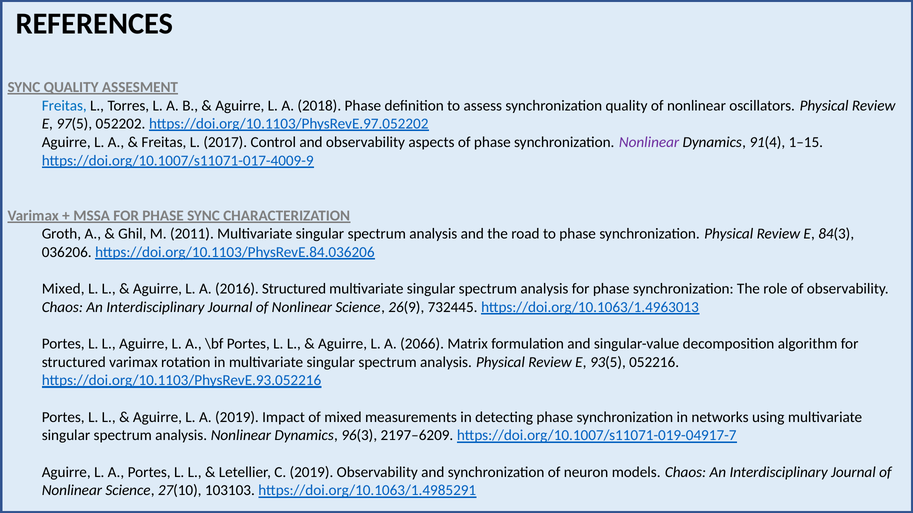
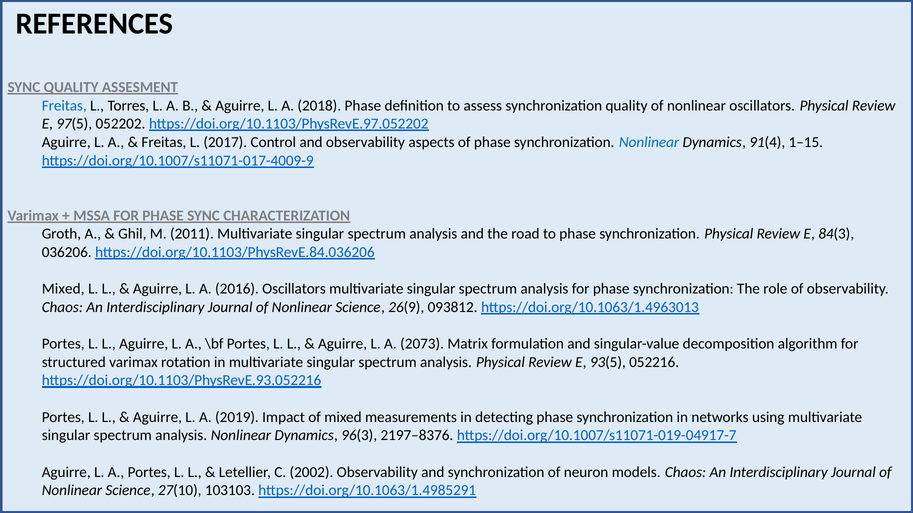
Nonlinear at (649, 142) colour: purple -> blue
2016 Structured: Structured -> Oscillators
732445: 732445 -> 093812
2066: 2066 -> 2073
2197–6209: 2197–6209 -> 2197–8376
C 2019: 2019 -> 2002
